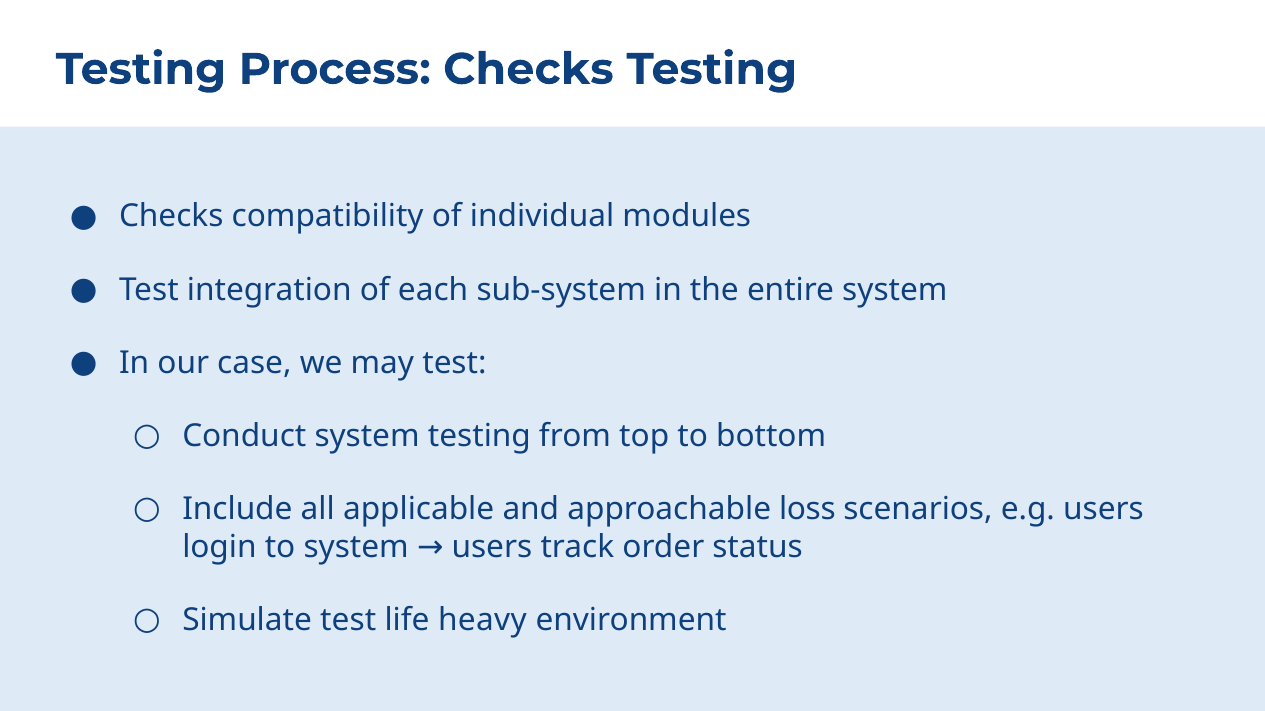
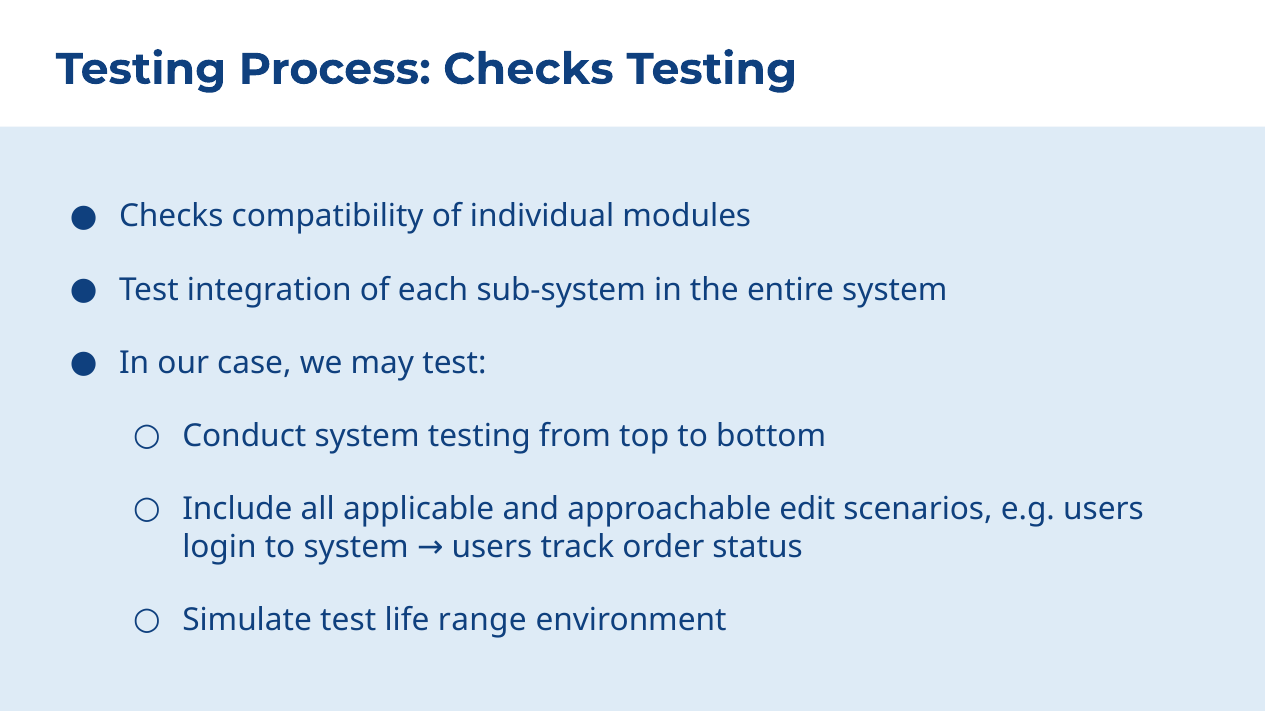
loss: loss -> edit
heavy: heavy -> range
